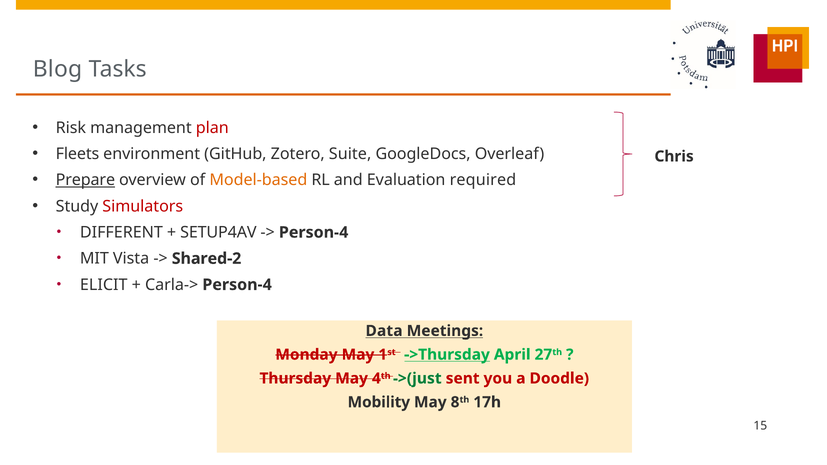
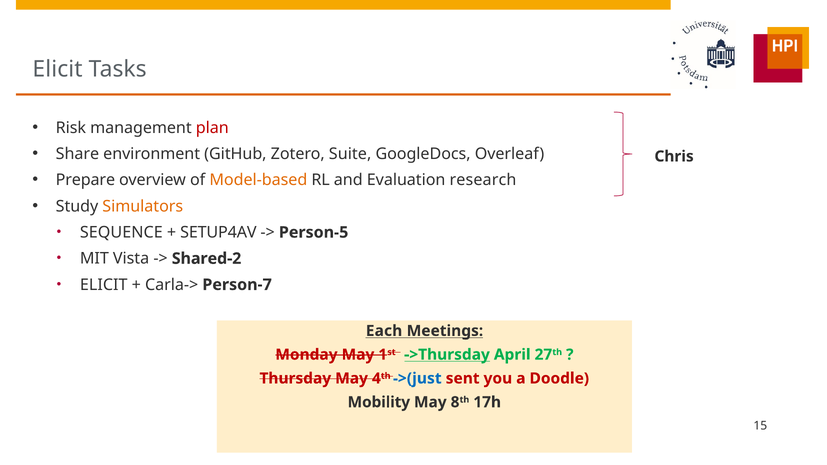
Blog at (57, 69): Blog -> Elicit
Fleets: Fleets -> Share
Prepare underline: present -> none
required: required -> research
Simulators colour: red -> orange
DIFFERENT: DIFFERENT -> SEQUENCE
Person-4 at (314, 232): Person-4 -> Person-5
Carla-> Person-4: Person-4 -> Person-7
Data: Data -> Each
->(just colour: green -> blue
